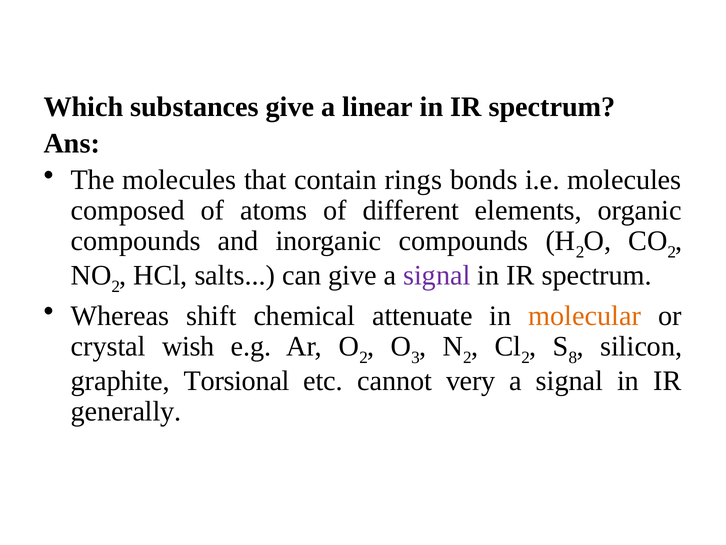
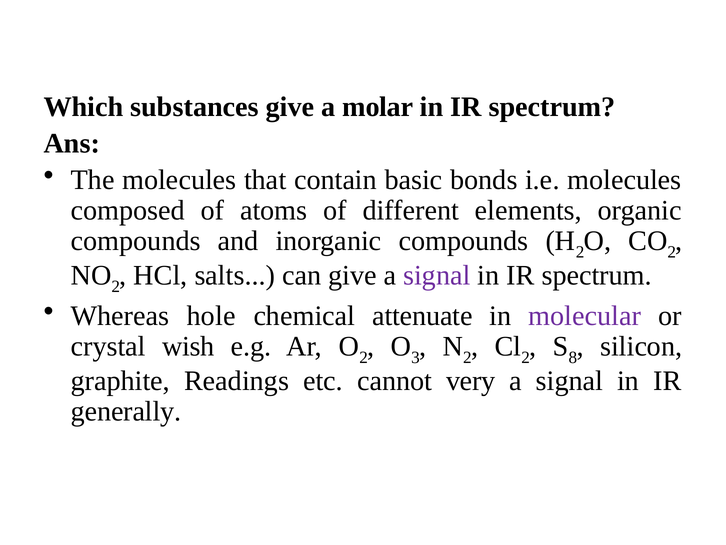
linear: linear -> molar
rings: rings -> basic
shift: shift -> hole
molecular colour: orange -> purple
Torsional: Torsional -> Readings
